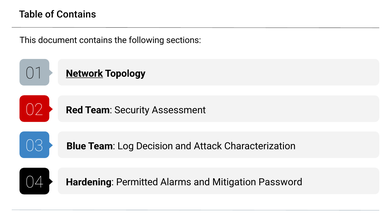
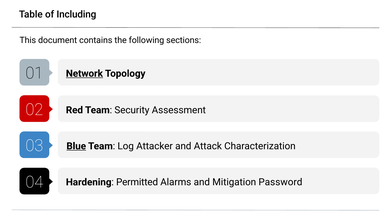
of Contains: Contains -> Including
Blue underline: none -> present
Decision: Decision -> Attacker
